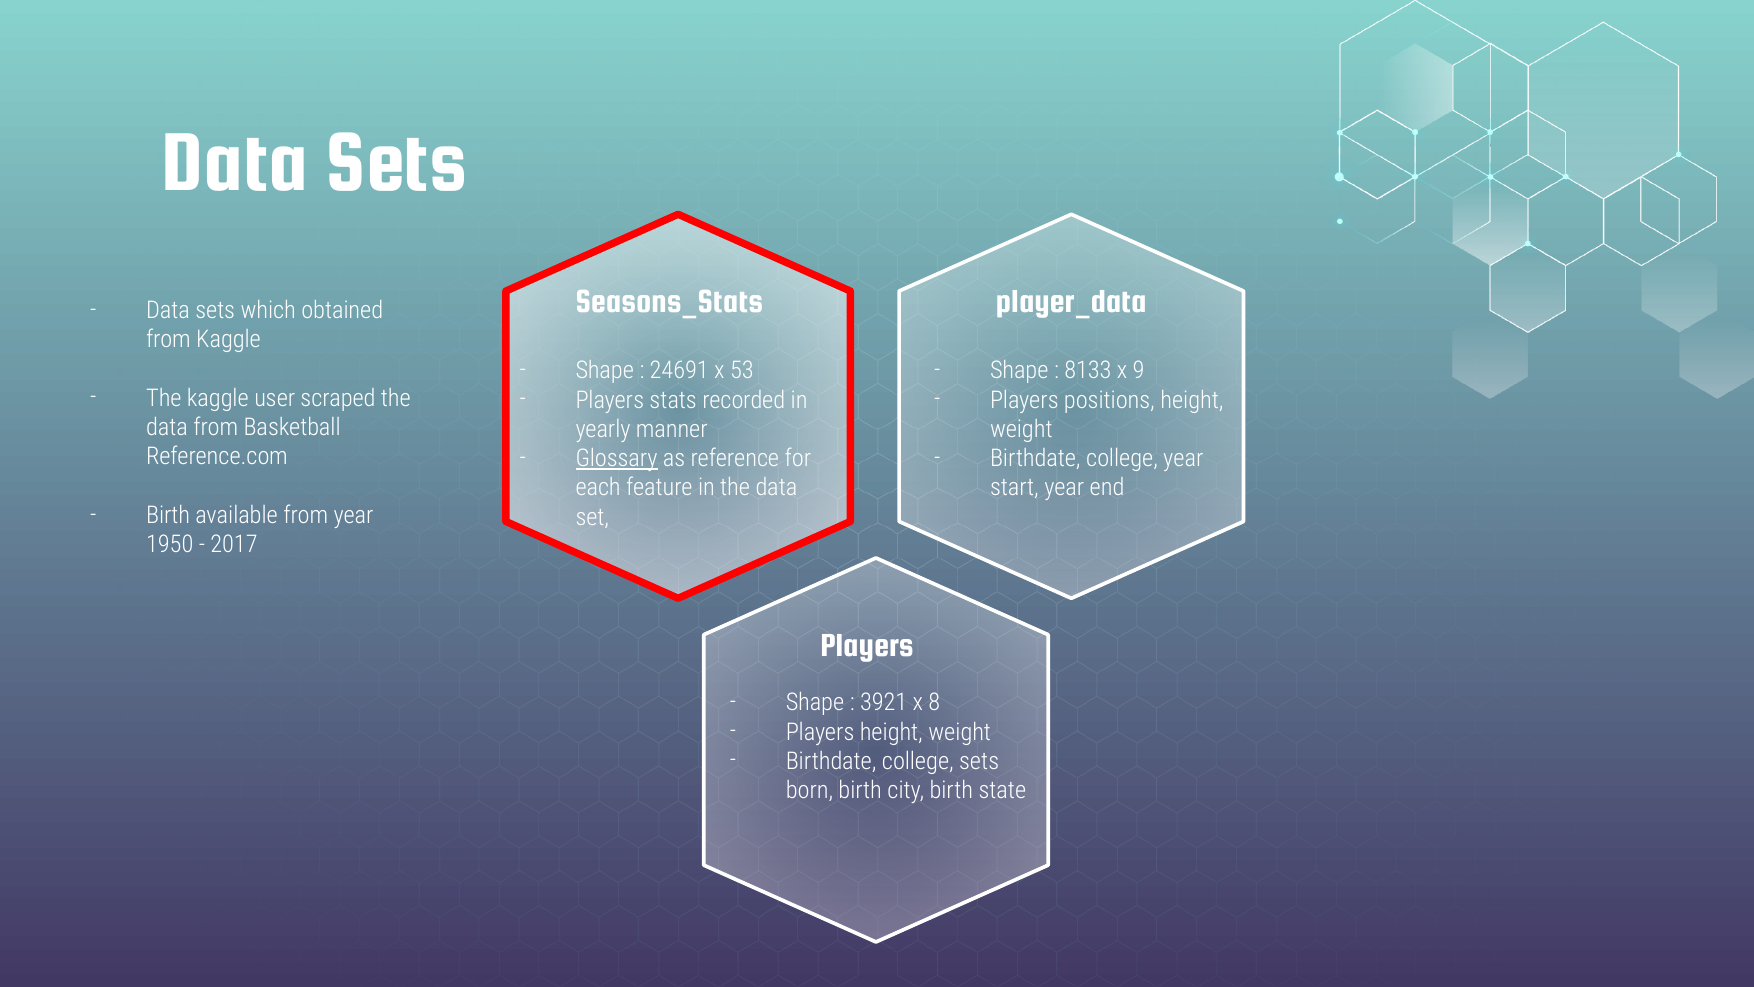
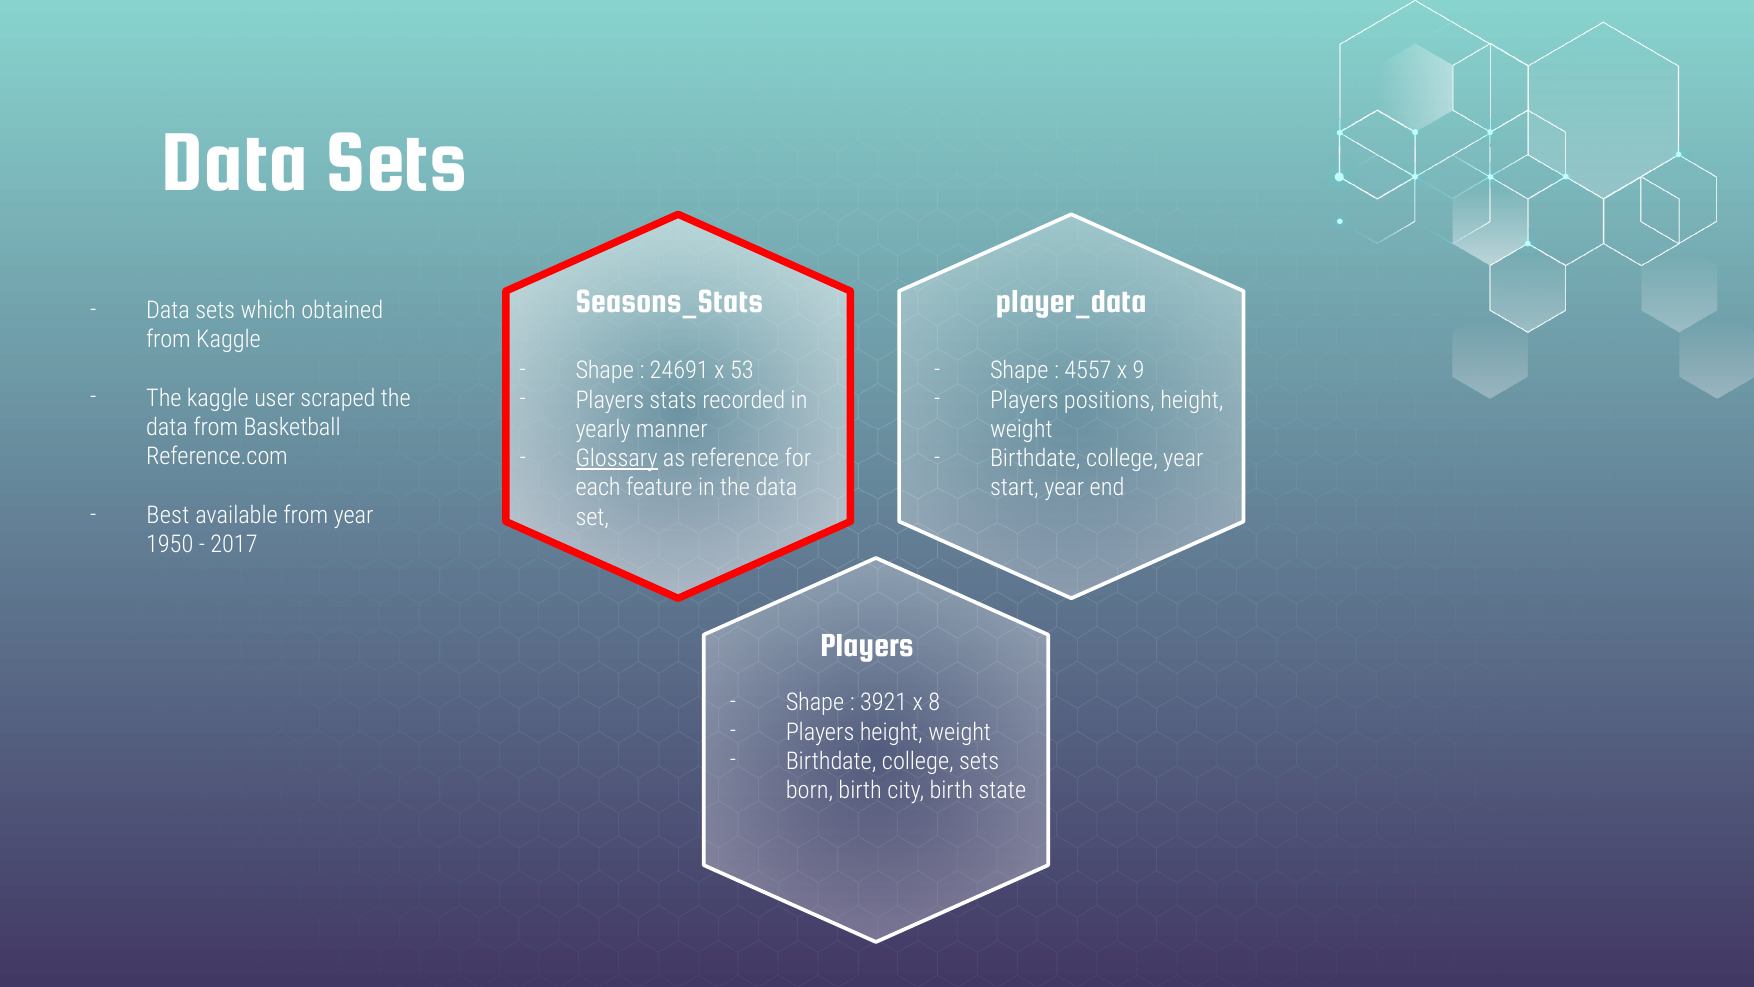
8133: 8133 -> 4557
Birth at (168, 515): Birth -> Best
